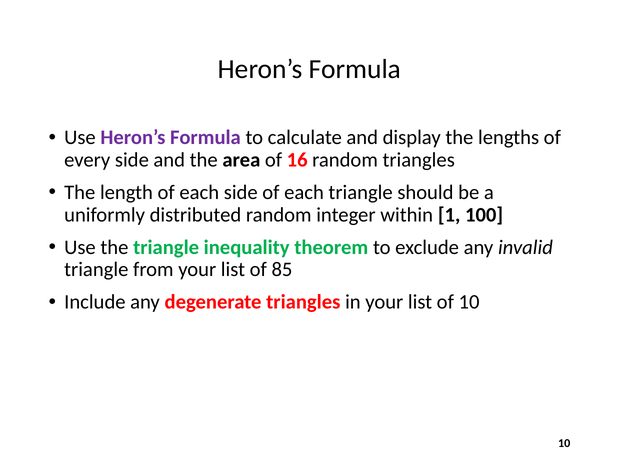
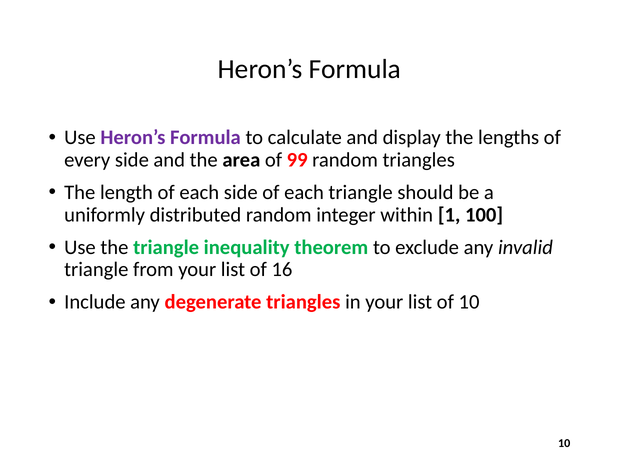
16: 16 -> 99
85: 85 -> 16
